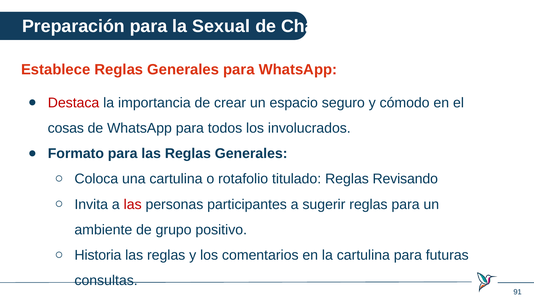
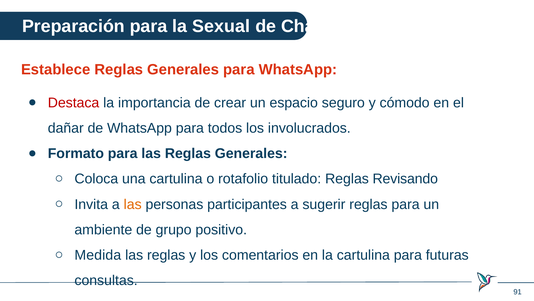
cosas: cosas -> dañar
las at (133, 204) colour: red -> orange
Historia: Historia -> Medida
